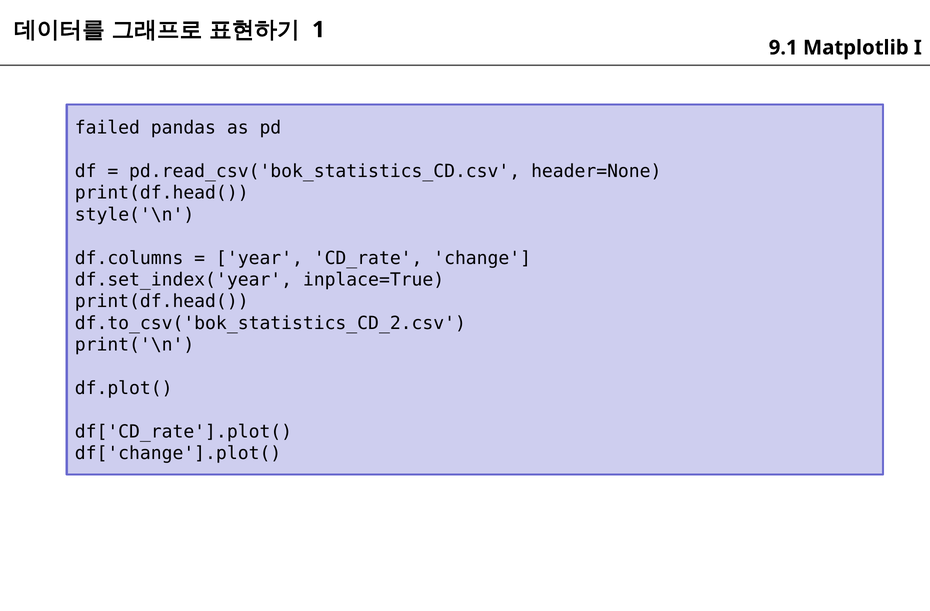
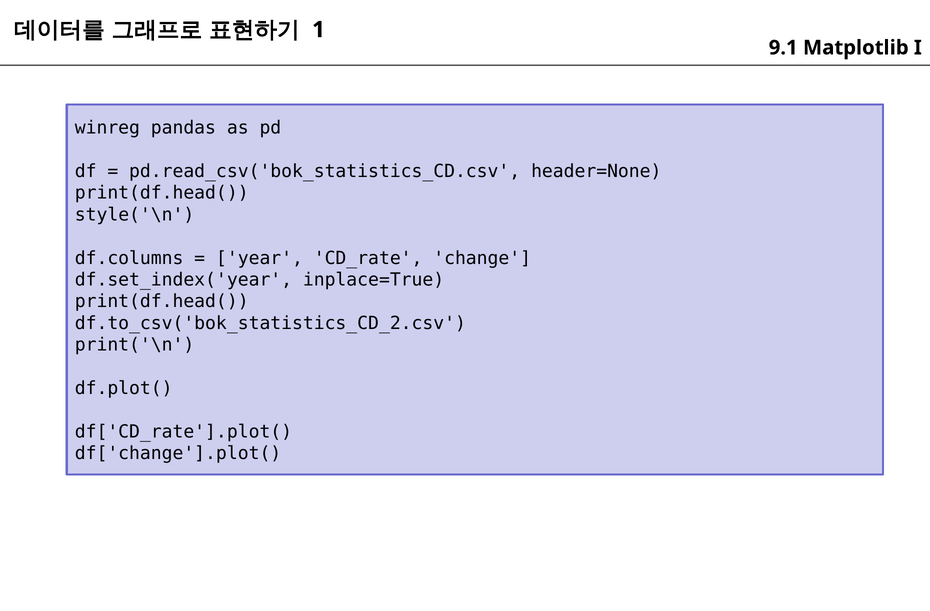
failed: failed -> winreg
